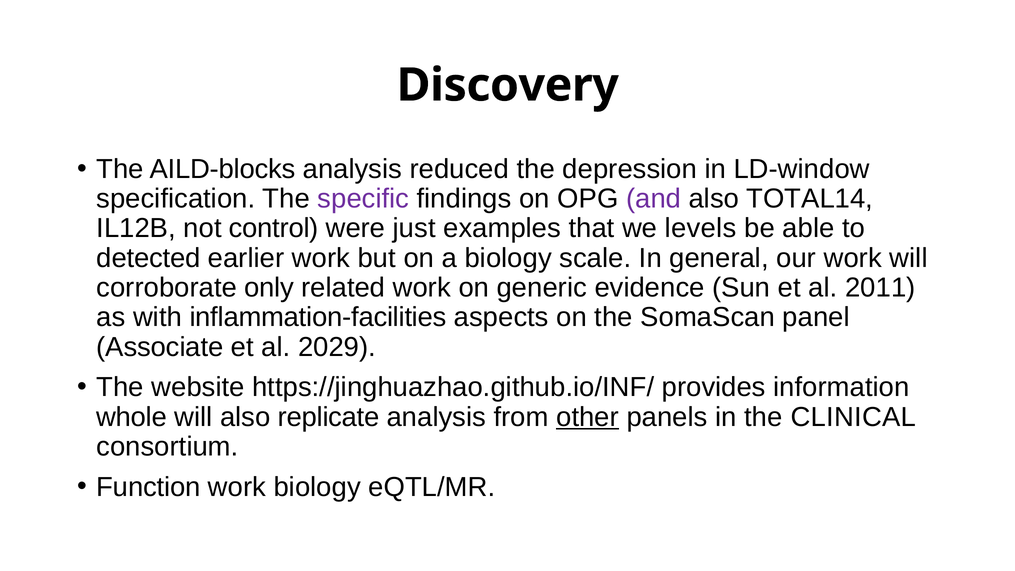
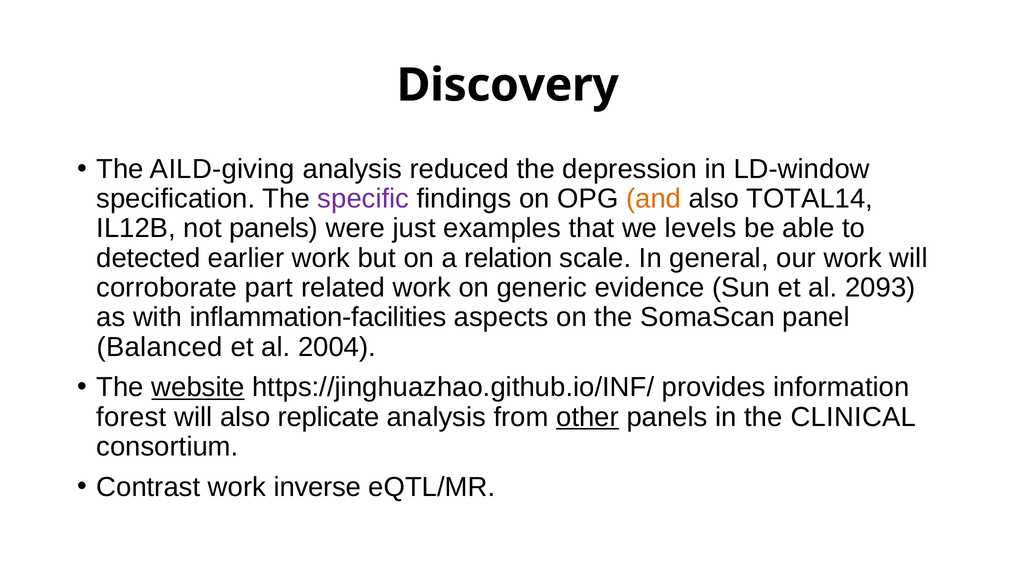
AILD-blocks: AILD-blocks -> AILD-giving
and colour: purple -> orange
not control: control -> panels
a biology: biology -> relation
only: only -> part
2011: 2011 -> 2093
Associate: Associate -> Balanced
2029: 2029 -> 2004
website underline: none -> present
whole: whole -> forest
Function: Function -> Contrast
work biology: biology -> inverse
